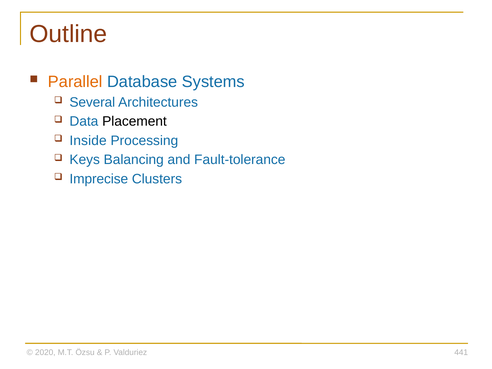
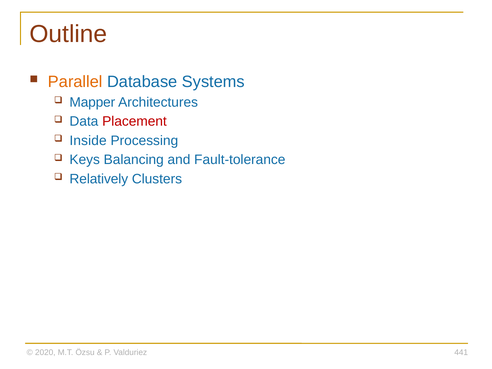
Several: Several -> Mapper
Placement colour: black -> red
Imprecise: Imprecise -> Relatively
